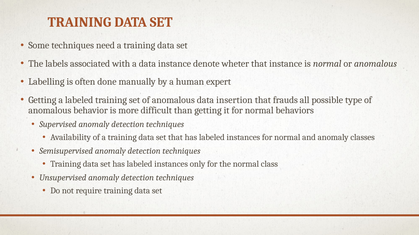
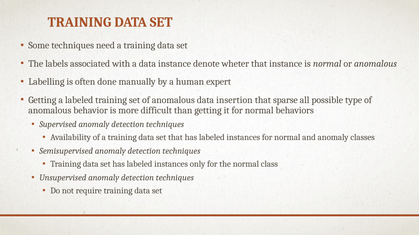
frauds: frauds -> sparse
